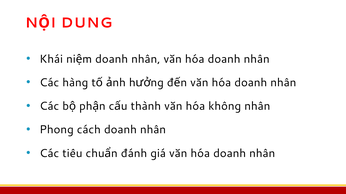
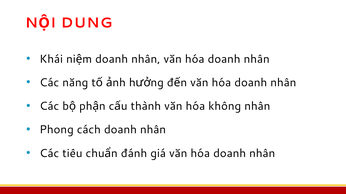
hàng: hàng -> năng
